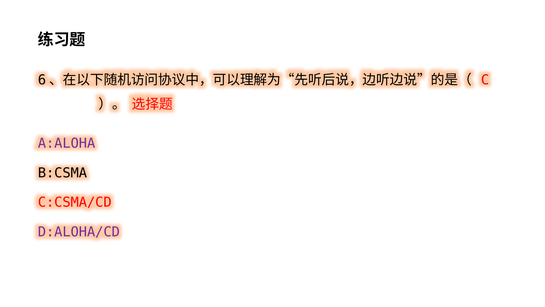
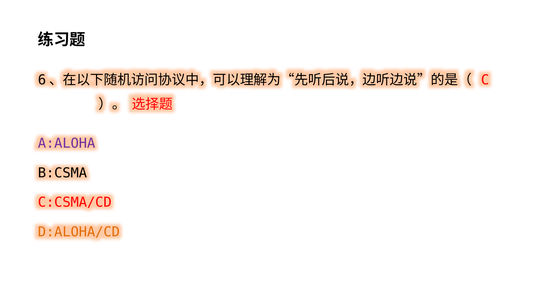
D:ALOHA/CD colour: purple -> orange
